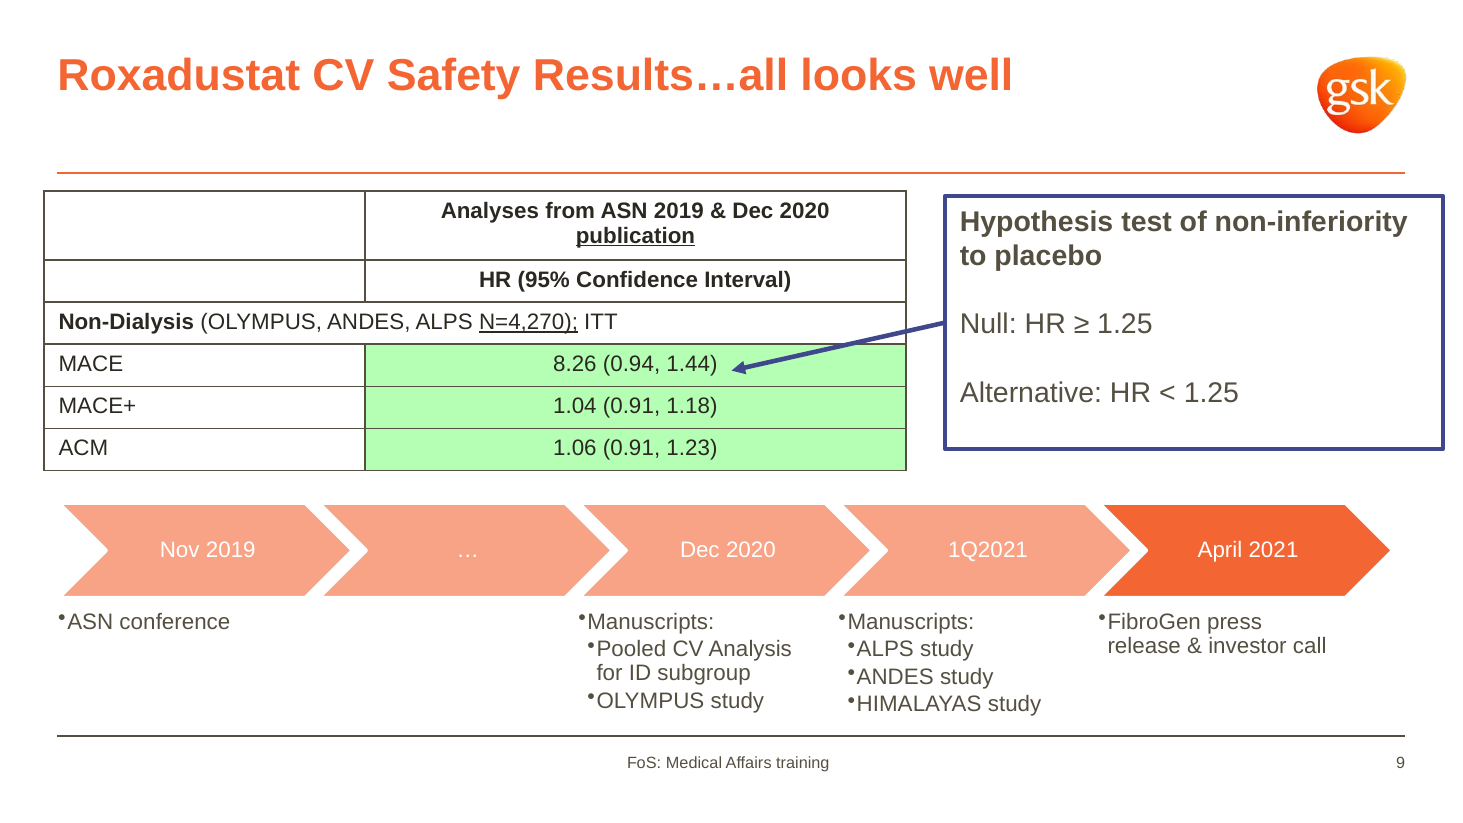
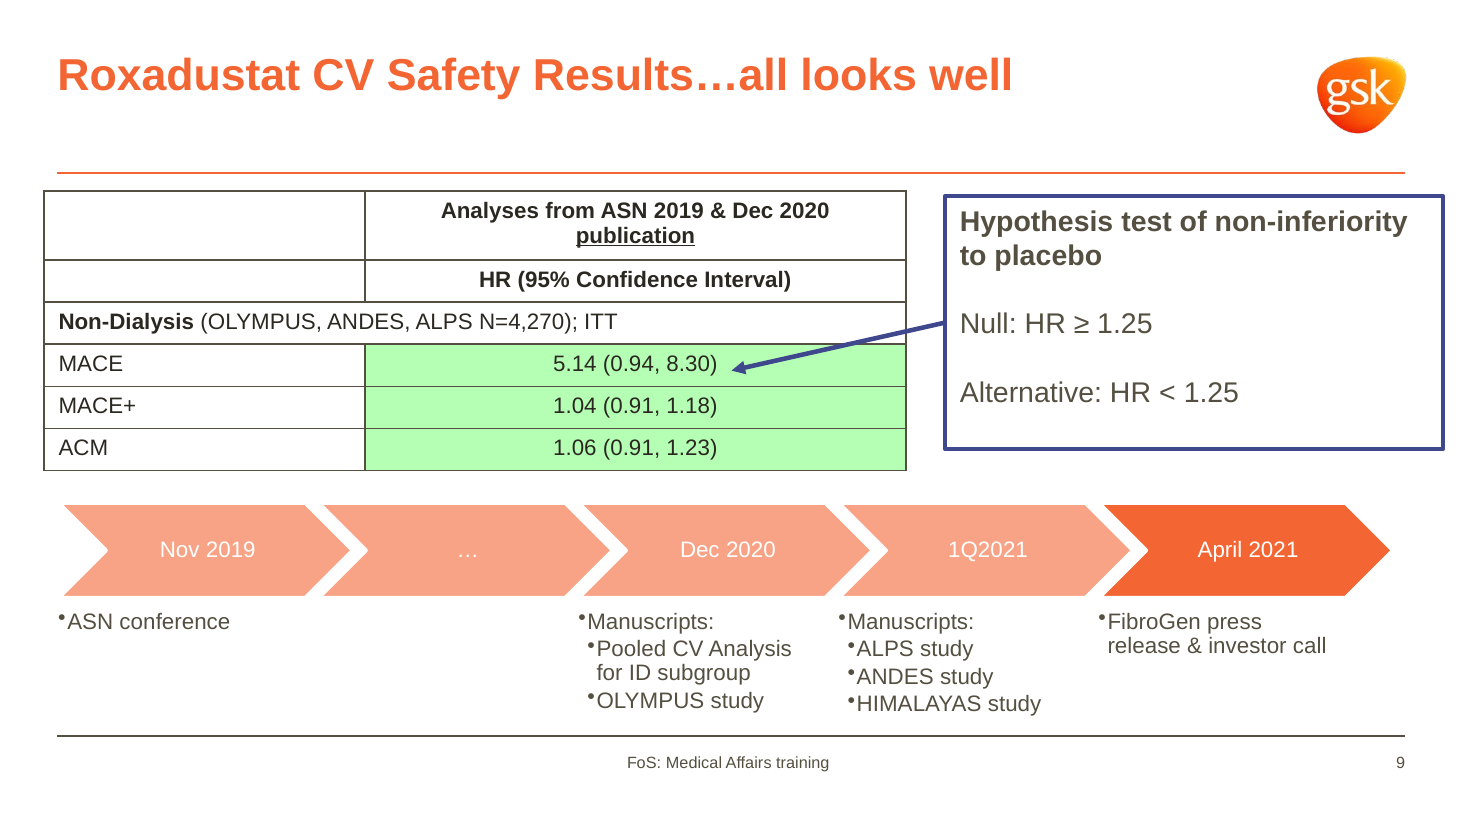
N=4,270 underline: present -> none
8.26: 8.26 -> 5.14
1.44: 1.44 -> 8.30
